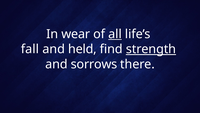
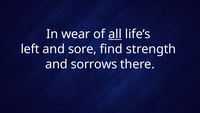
fall: fall -> left
held: held -> sore
strength underline: present -> none
